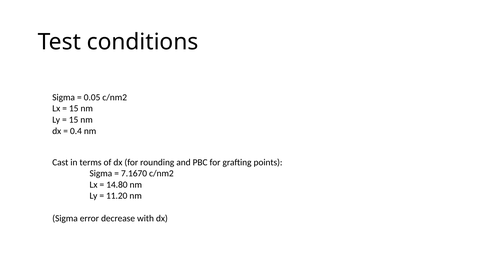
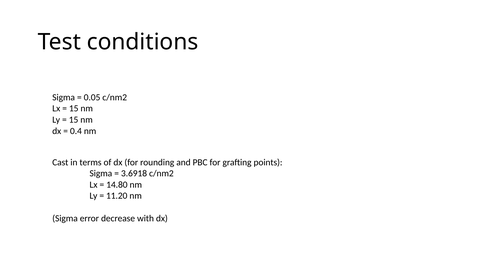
7.1670: 7.1670 -> 3.6918
